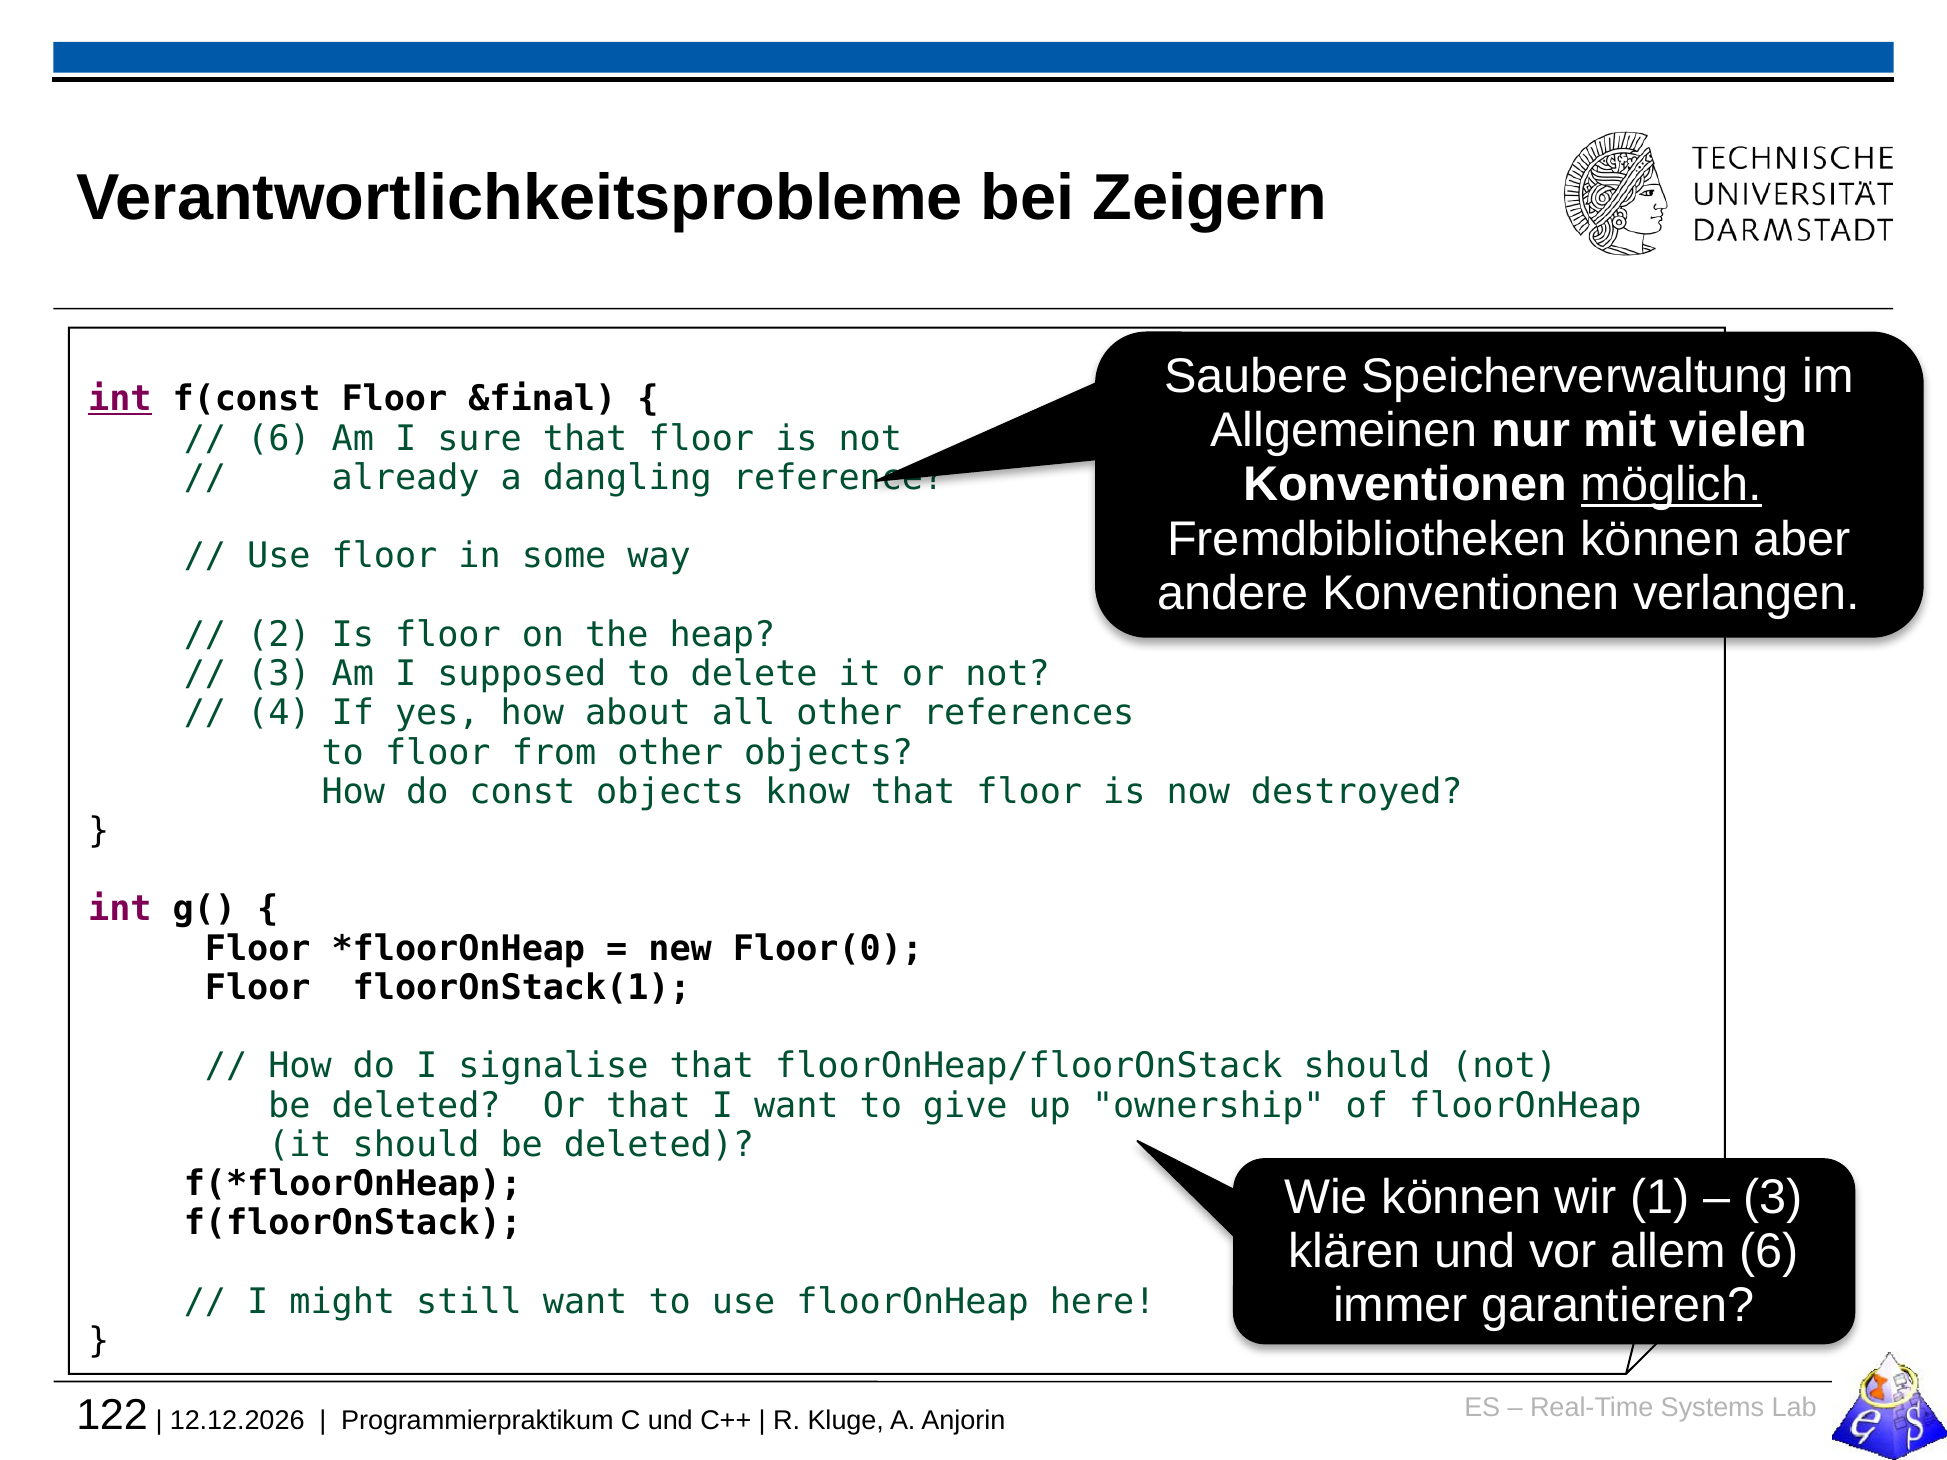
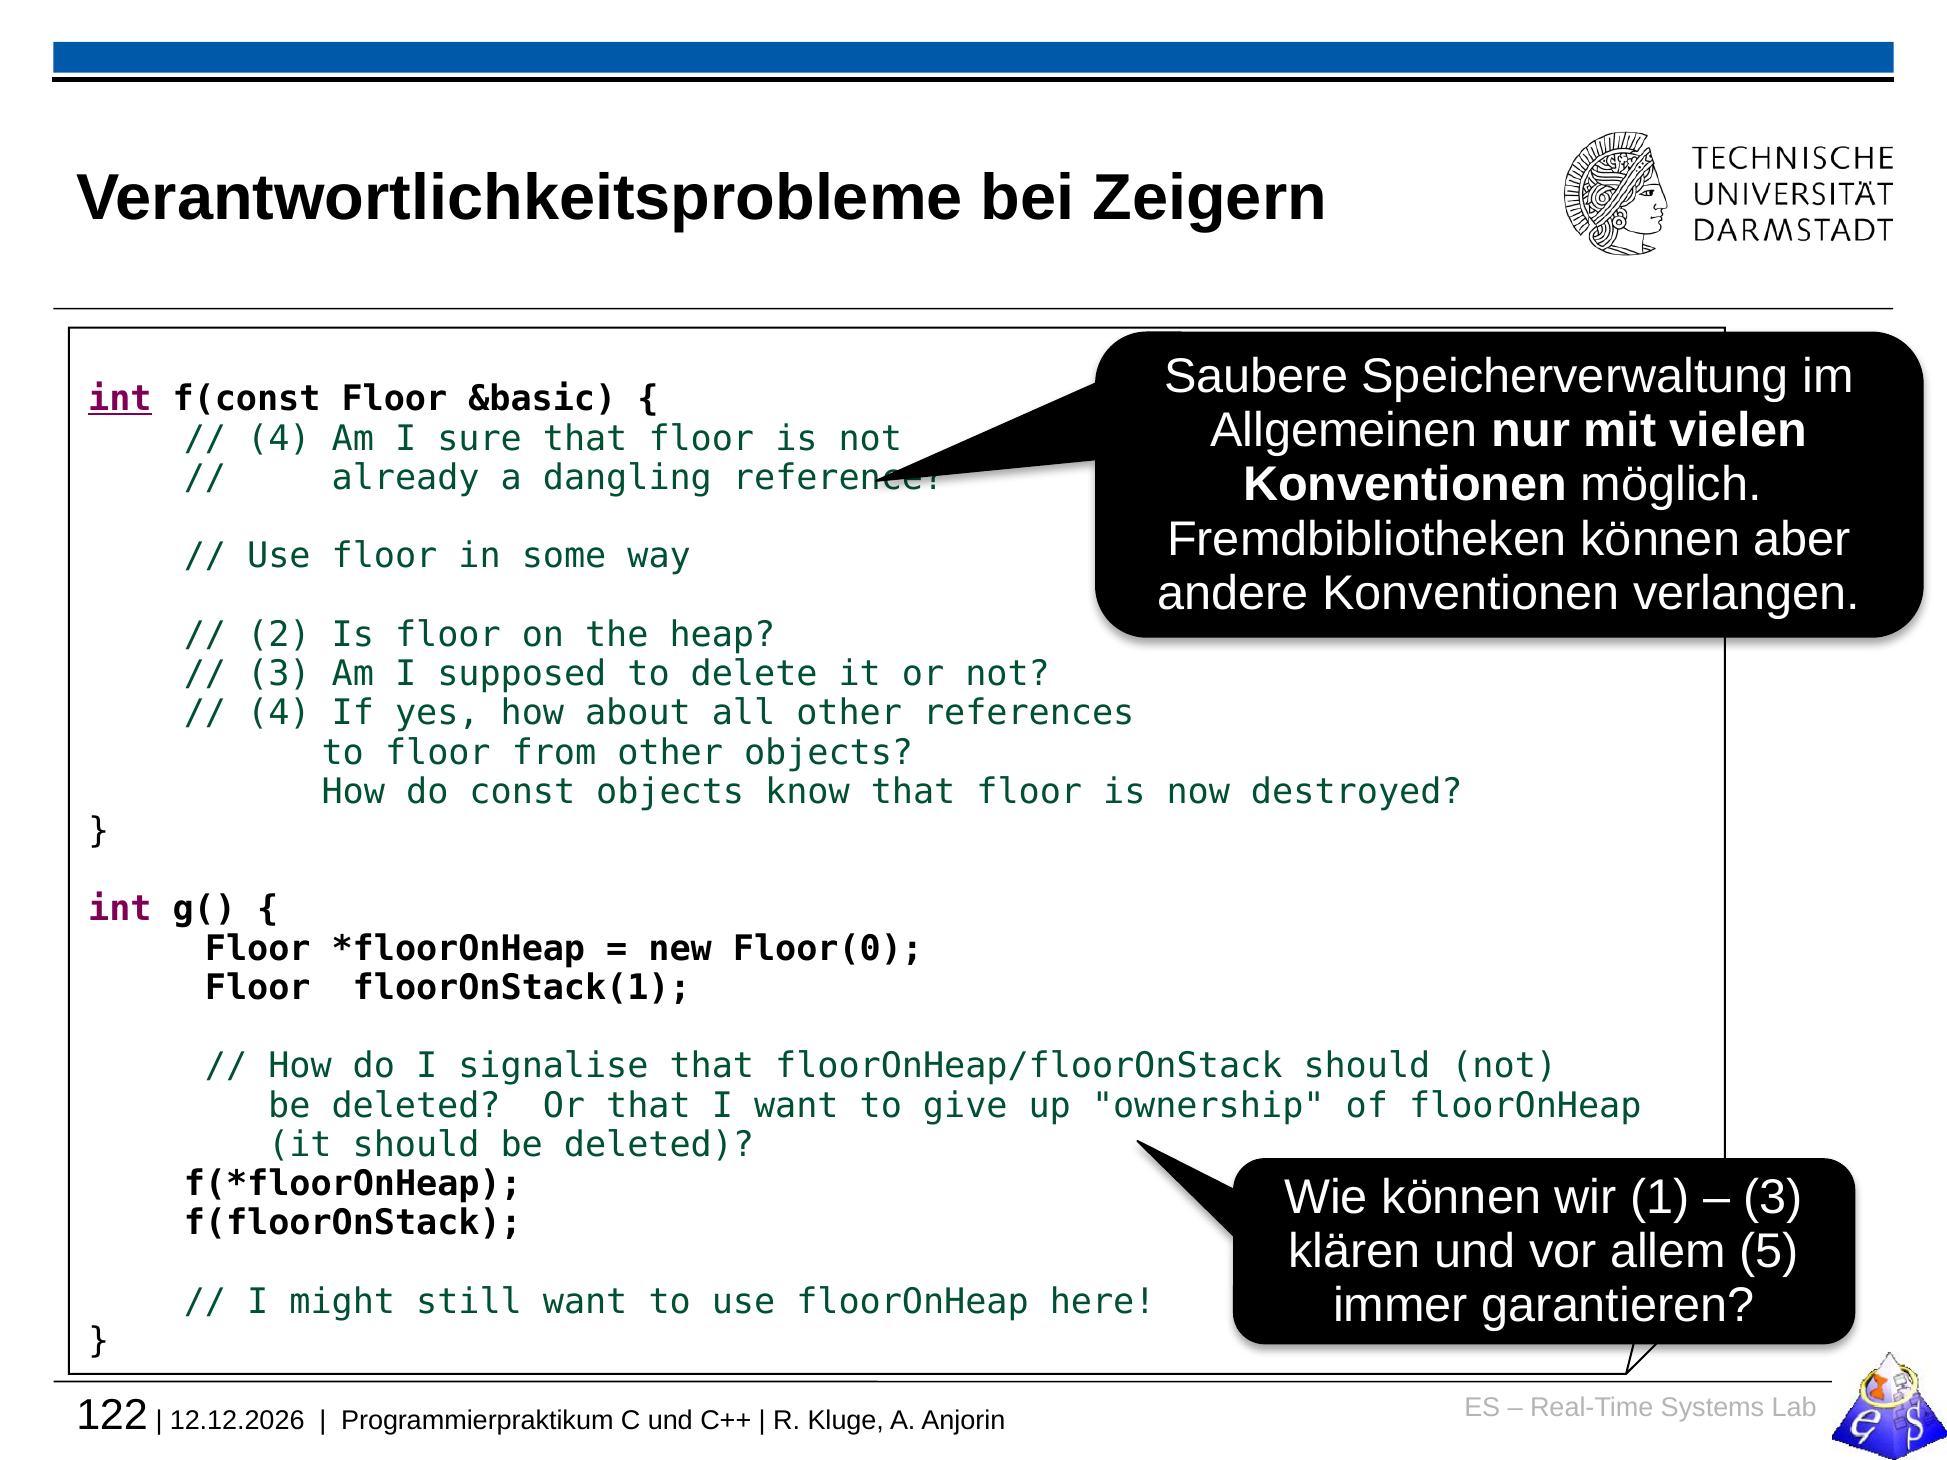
&final: &final -> &basic
6 at (279, 439): 6 -> 4
möglich underline: present -> none
allem 6: 6 -> 5
